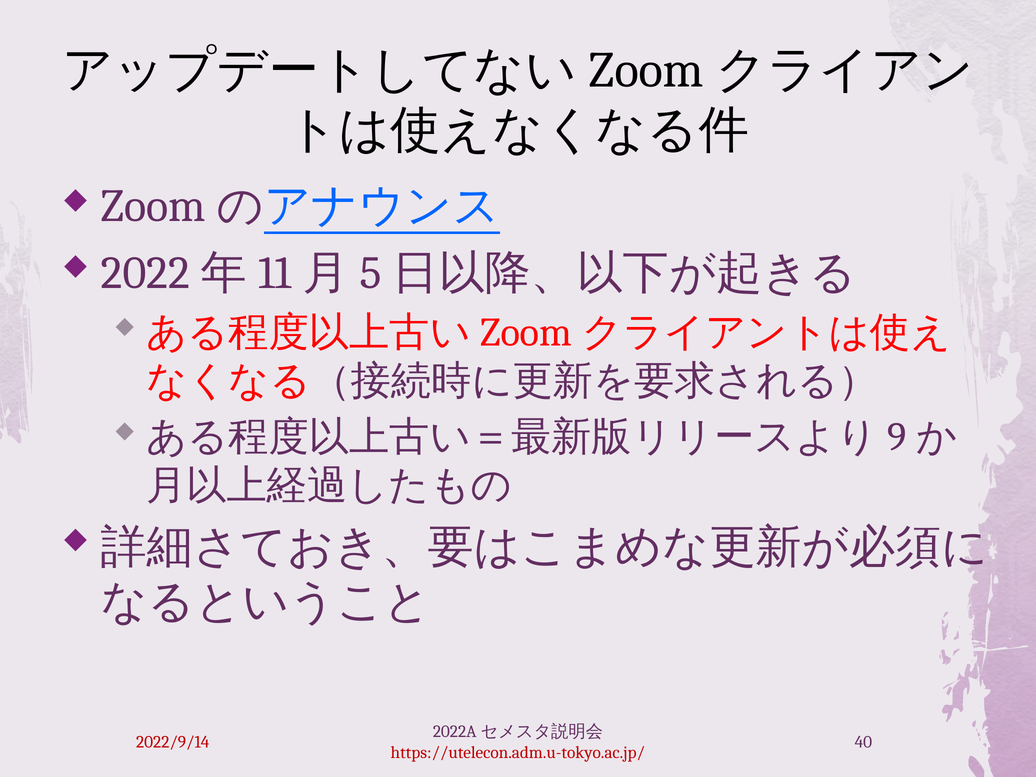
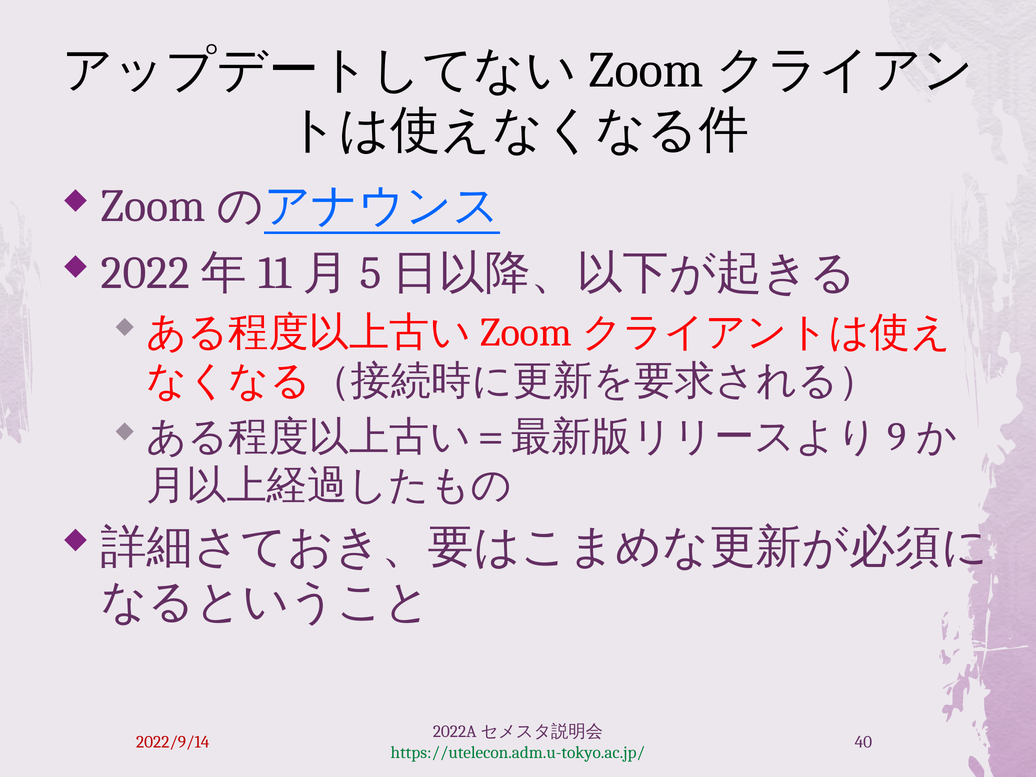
https://utelecon.adm.u-tokyo.ac.jp/ colour: red -> green
